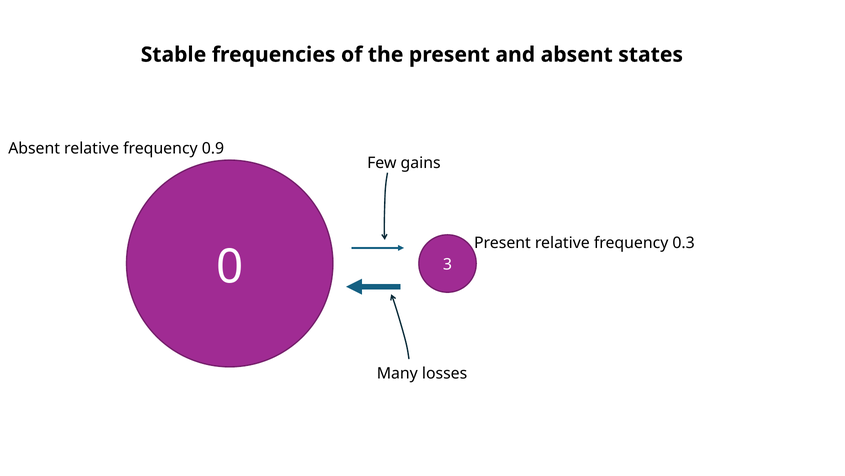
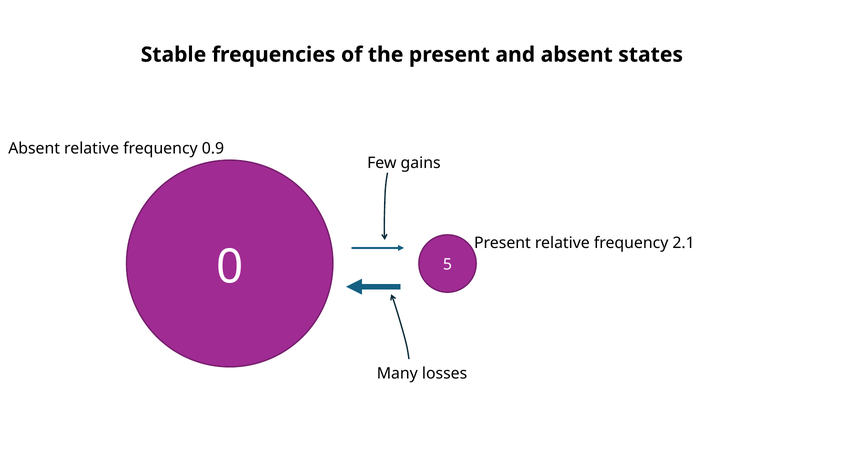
0.3: 0.3 -> 2.1
3: 3 -> 5
